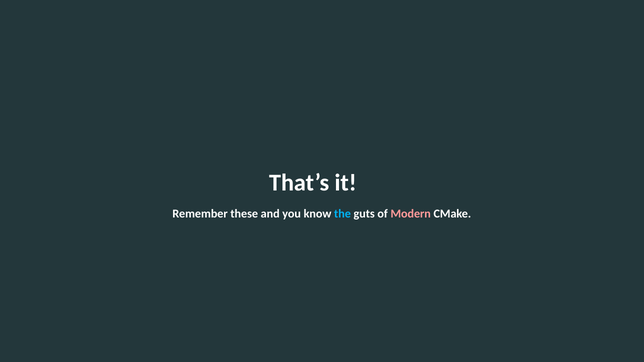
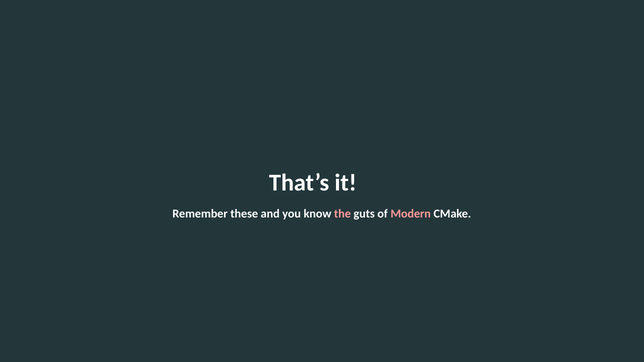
the colour: light blue -> pink
